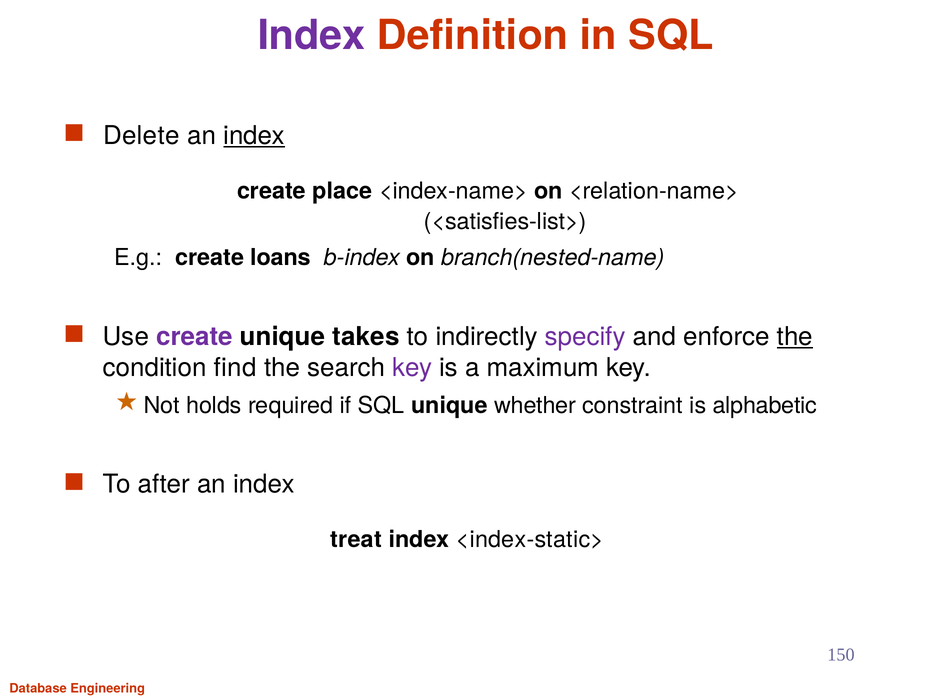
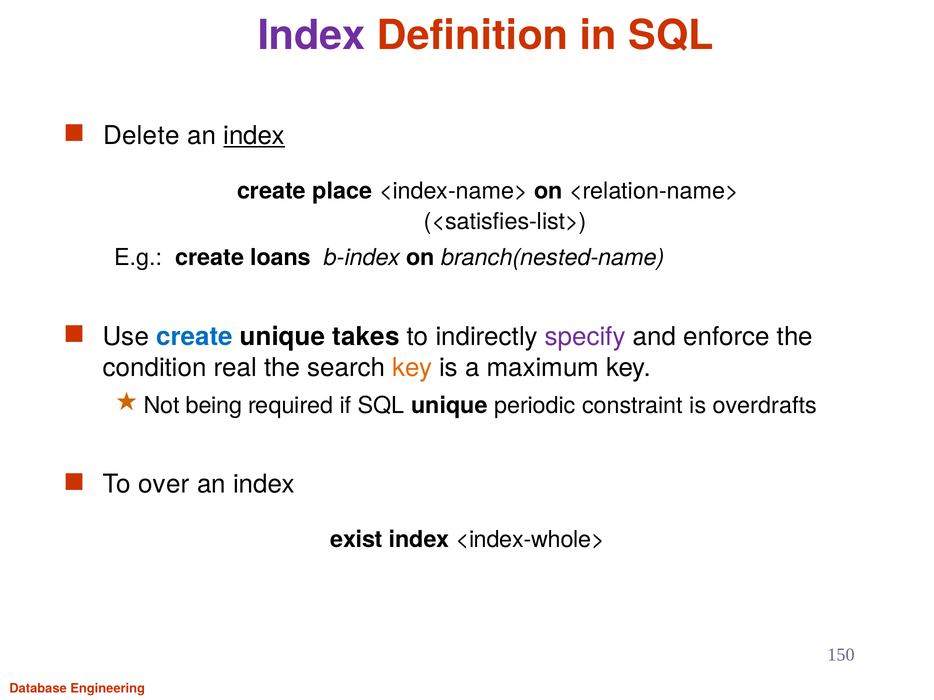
create at (194, 337) colour: purple -> blue
the at (795, 337) underline: present -> none
find: find -> real
key at (412, 368) colour: purple -> orange
holds: holds -> being
whether: whether -> periodic
alphabetic: alphabetic -> overdrafts
after: after -> over
treat: treat -> exist
<index-static>: <index-static> -> <index-whole>
